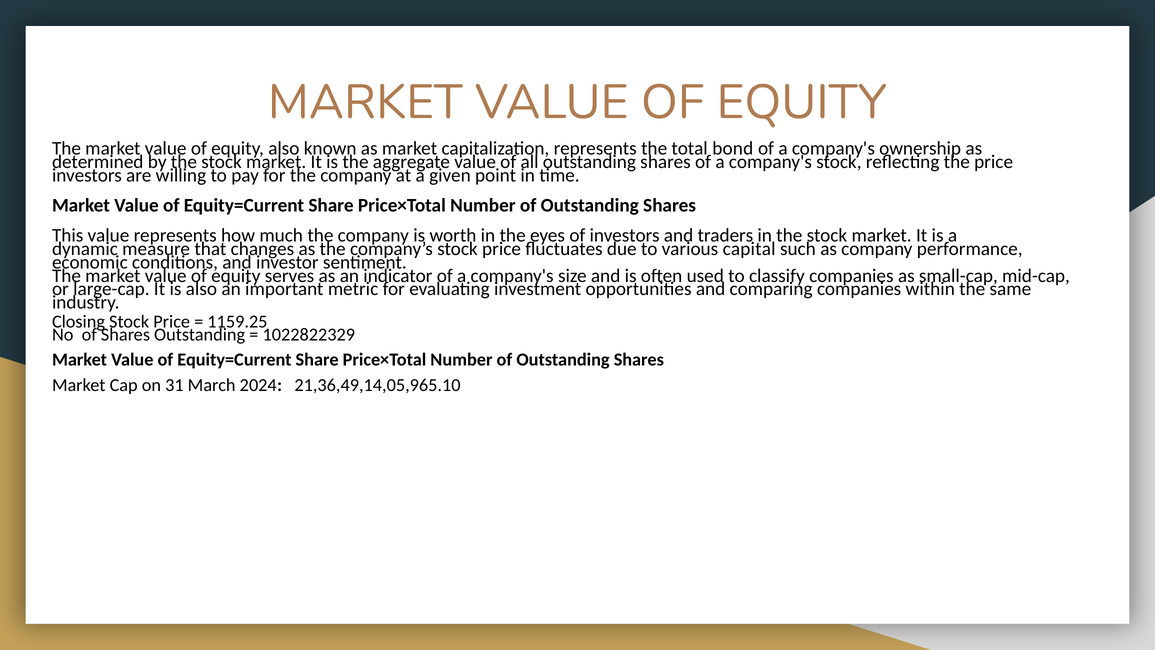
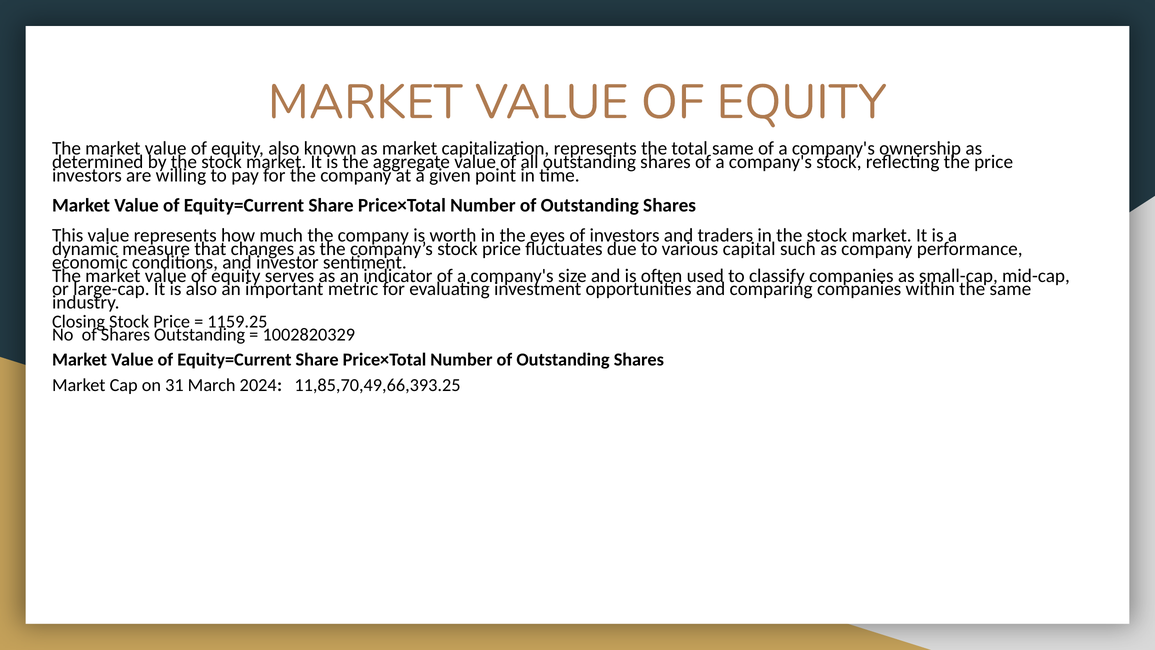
total bond: bond -> same
1022822329: 1022822329 -> 1002820329
21,36,49,14,05,965.10: 21,36,49,14,05,965.10 -> 11,85,70,49,66,393.25
